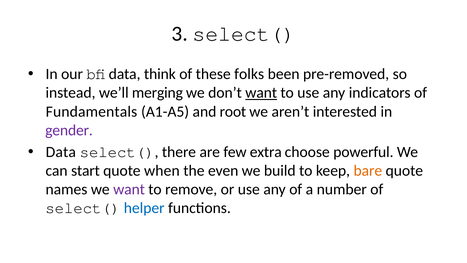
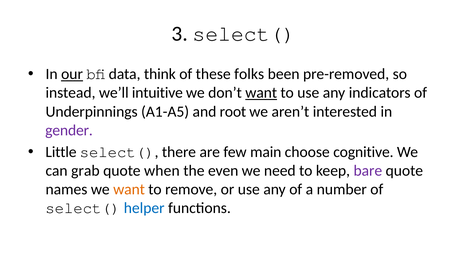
our underline: none -> present
merging: merging -> intuitive
Fundamentals: Fundamentals -> Underpinnings
Data at (61, 152): Data -> Little
extra: extra -> main
powerful: powerful -> cognitive
start: start -> grab
build: build -> need
bare colour: orange -> purple
want at (129, 189) colour: purple -> orange
